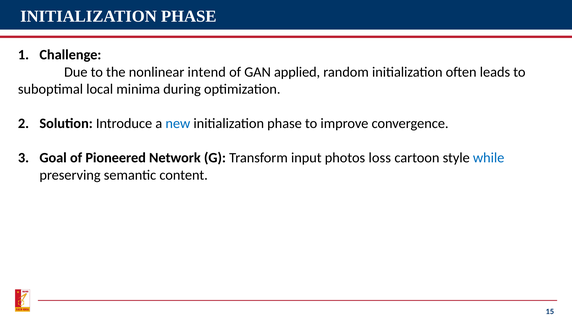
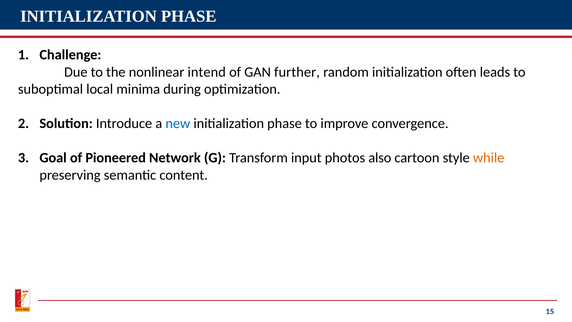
applied: applied -> further
loss: loss -> also
while colour: blue -> orange
